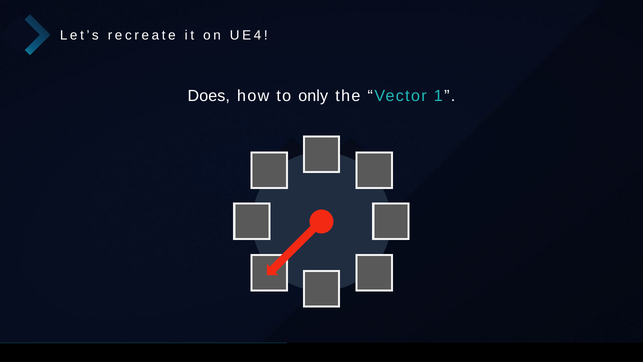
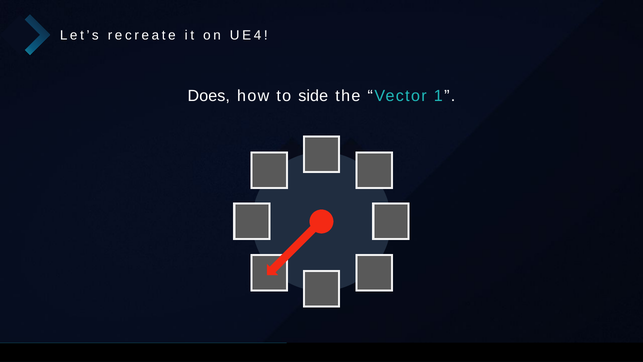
only: only -> side
